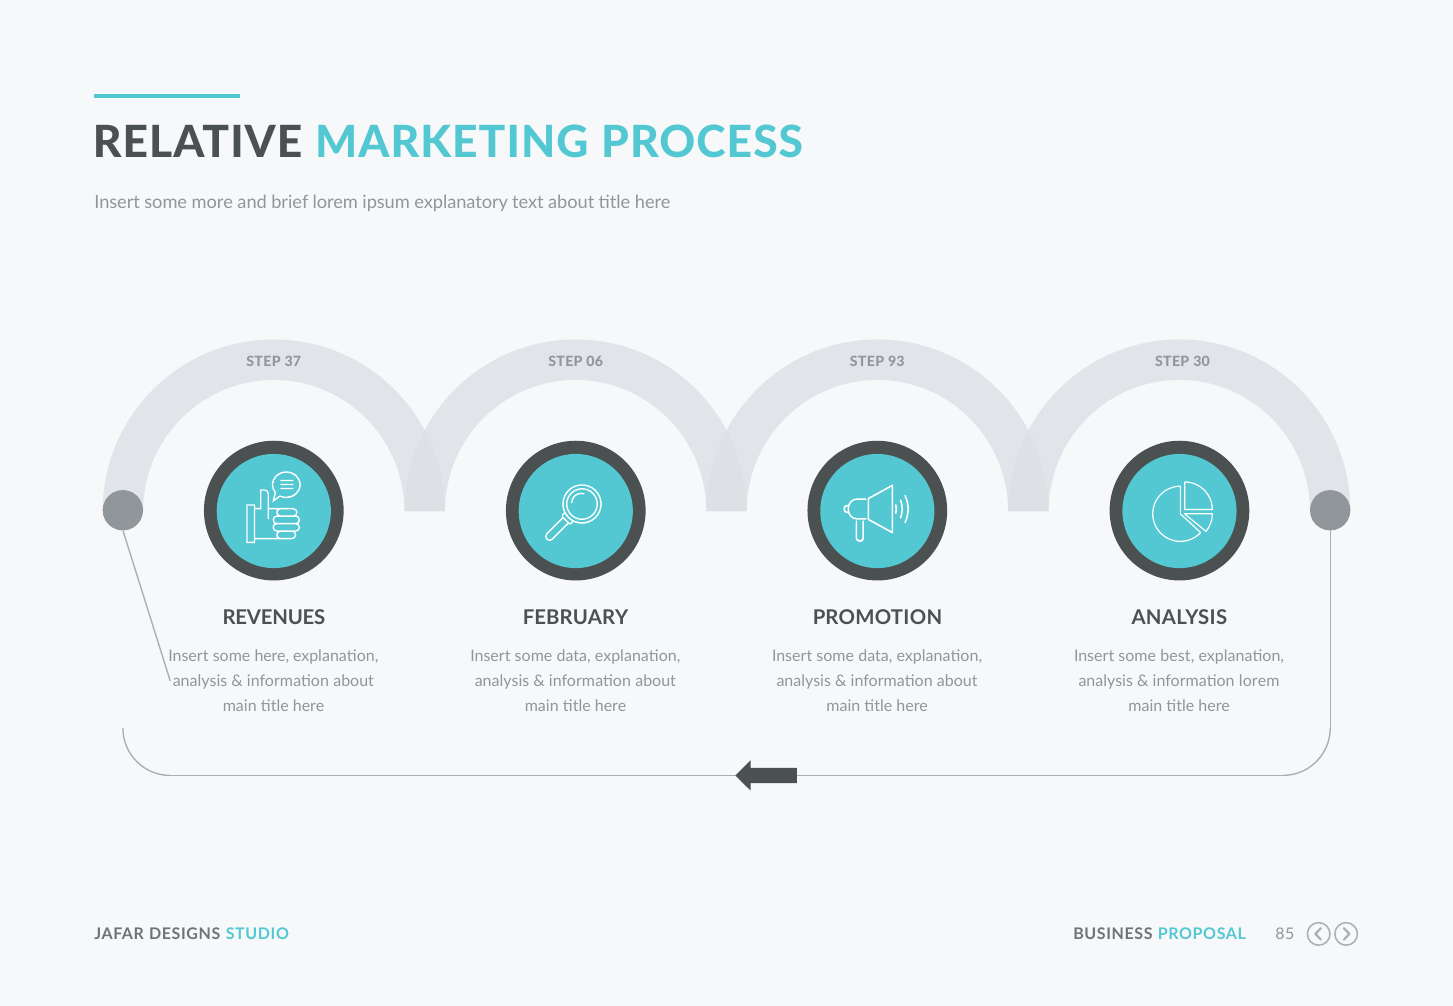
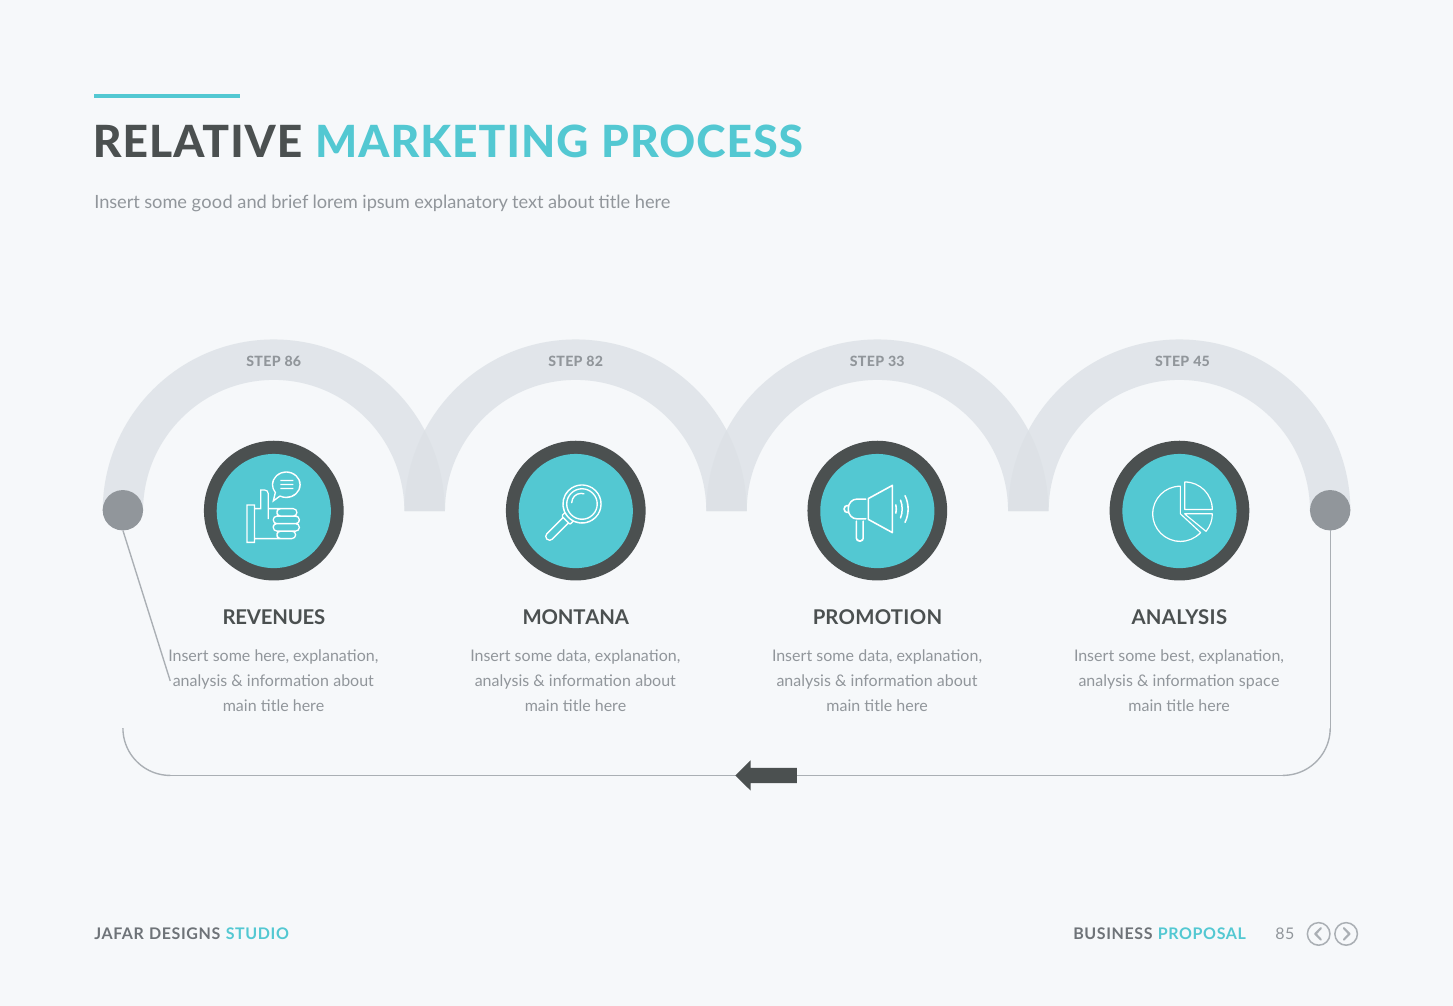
more: more -> good
37: 37 -> 86
06: 06 -> 82
93: 93 -> 33
30: 30 -> 45
FEBRUARY: FEBRUARY -> MONTANA
information lorem: lorem -> space
